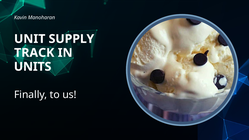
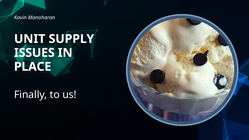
TRACK: TRACK -> ISSUES
UNITS: UNITS -> PLACE
